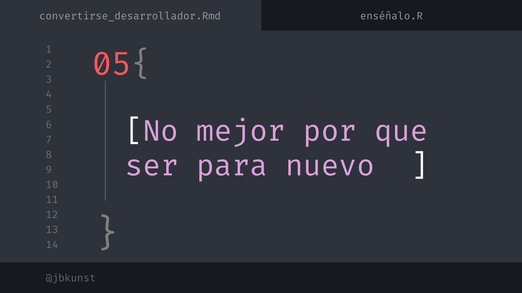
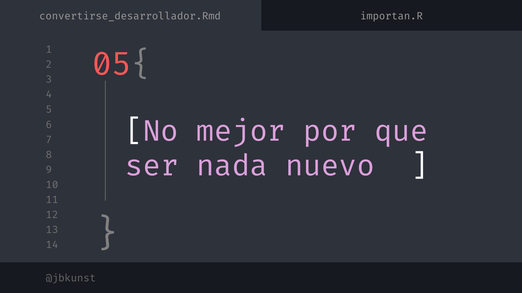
enséñalo.R: enséñalo.R -> importan.R
para: para -> nada
